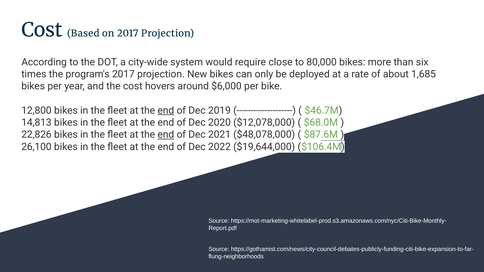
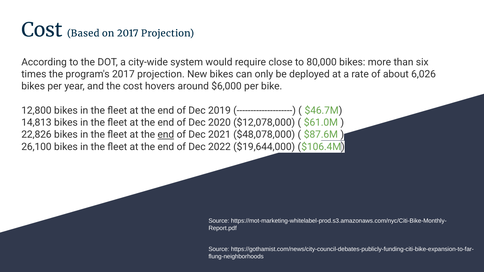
1,685: 1,685 -> 6,026
end at (166, 111) underline: present -> none
$68.0M: $68.0M -> $61.0M
